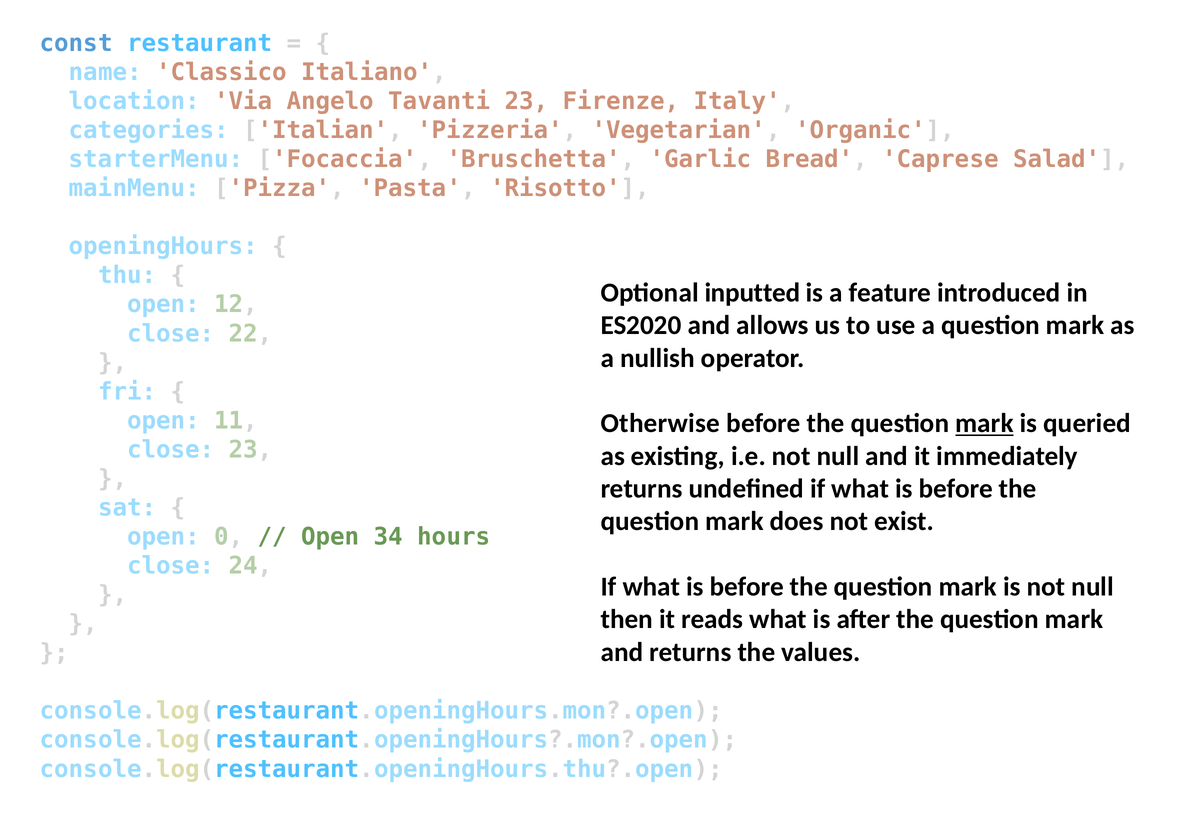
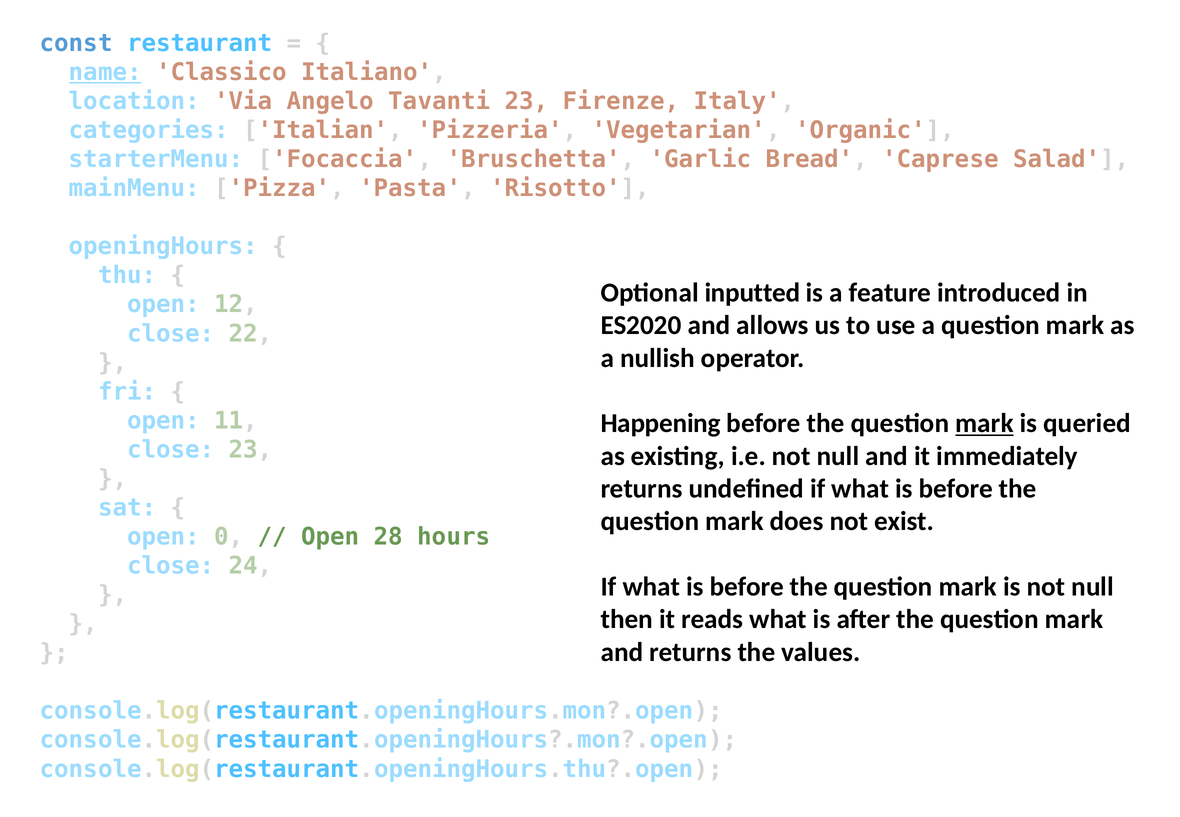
name underline: none -> present
Otherwise: Otherwise -> Happening
34: 34 -> 28
